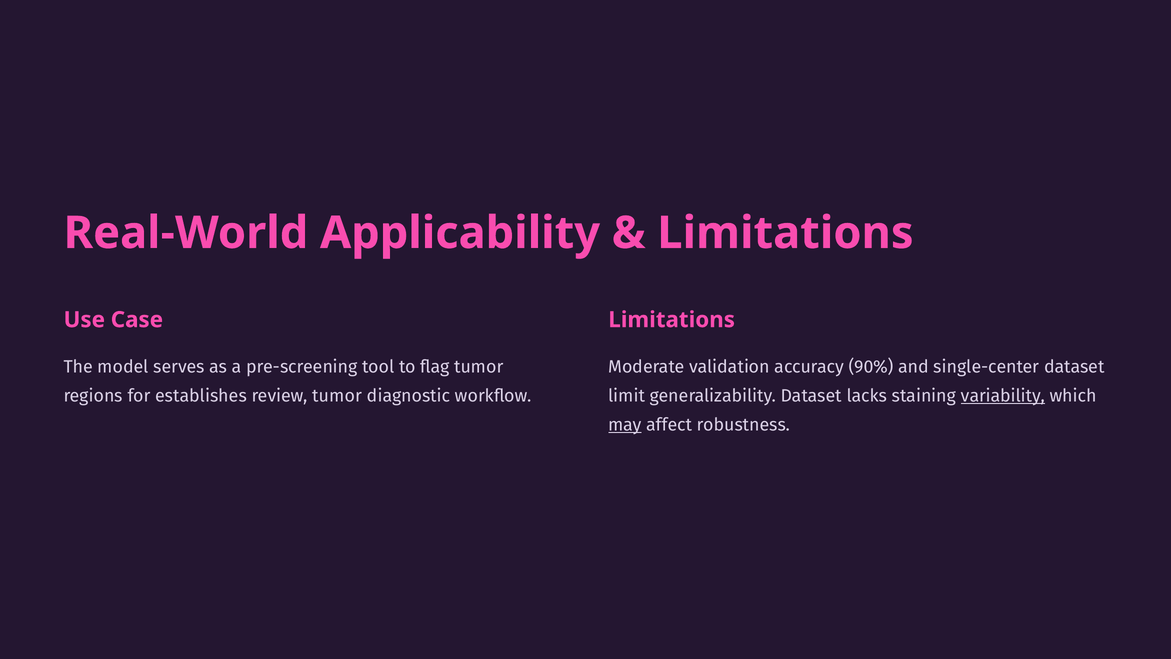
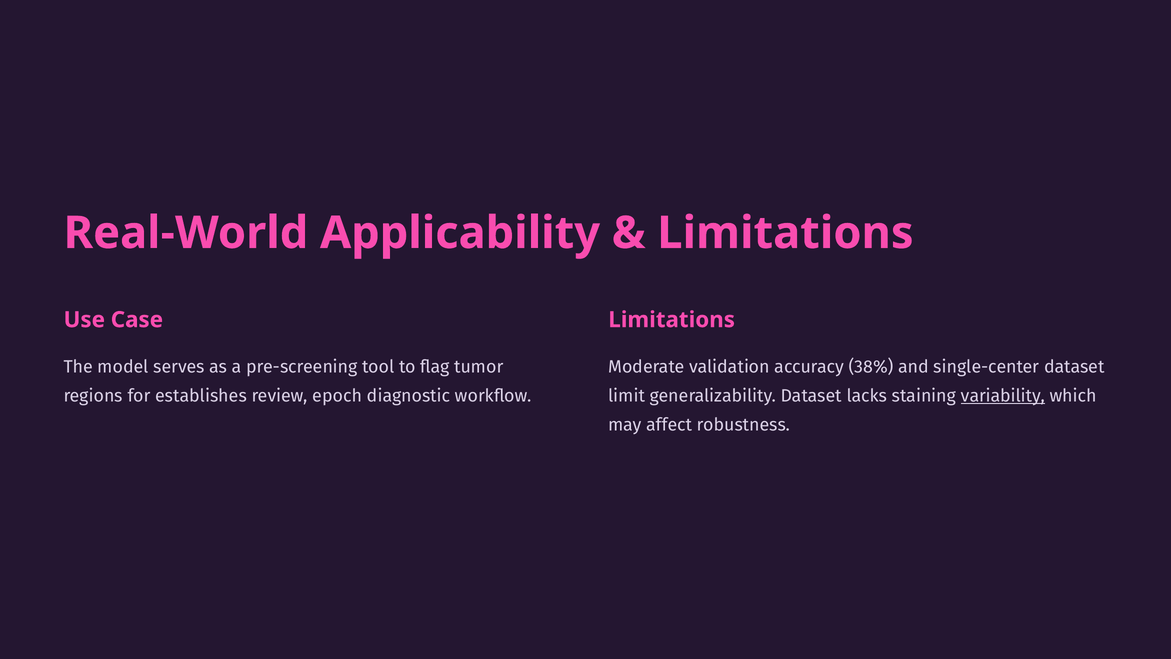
90%: 90% -> 38%
review tumor: tumor -> epoch
may underline: present -> none
